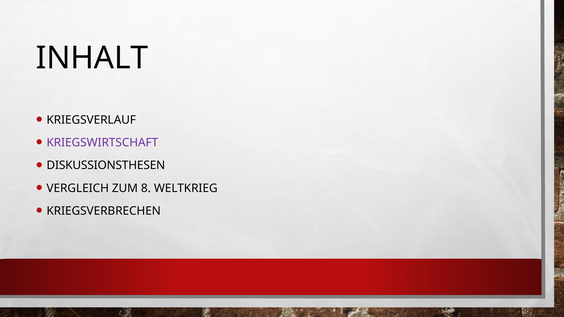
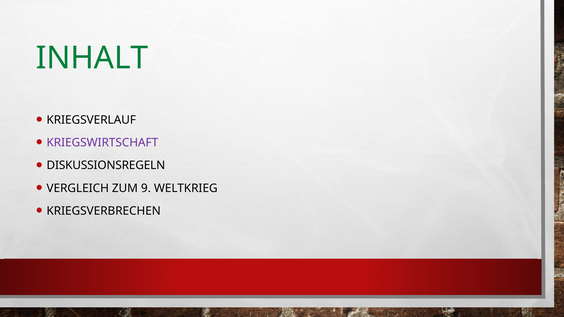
INHALT colour: black -> green
DISKUSSIONSTHESEN: DISKUSSIONSTHESEN -> DISKUSSIONSREGELN
8: 8 -> 9
